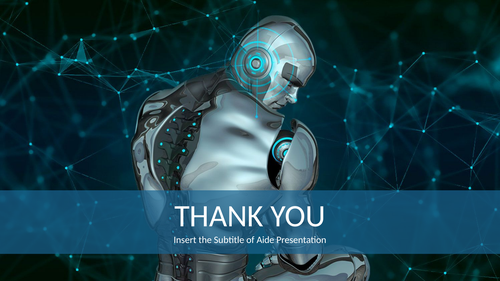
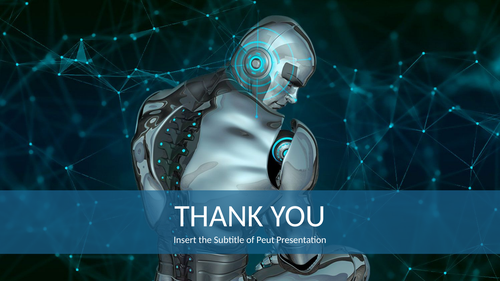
Aide: Aide -> Peut
